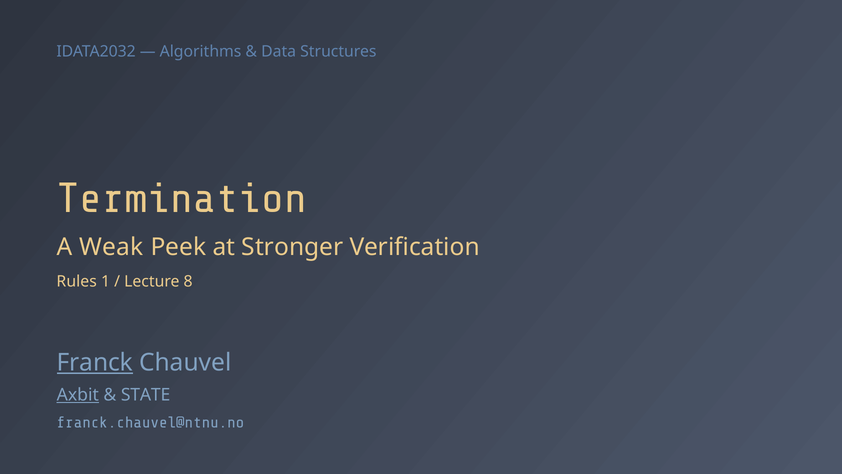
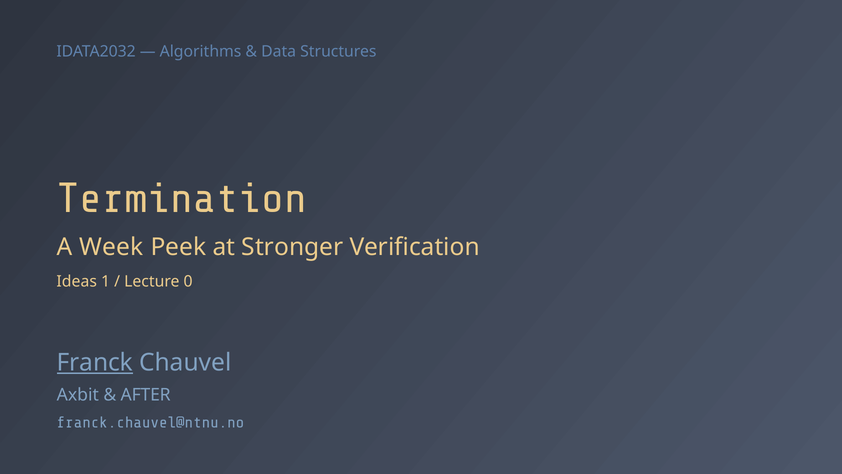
Weak: Weak -> Week
Rules: Rules -> Ideas
8: 8 -> 0
Axbit underline: present -> none
STATE: STATE -> AFTER
